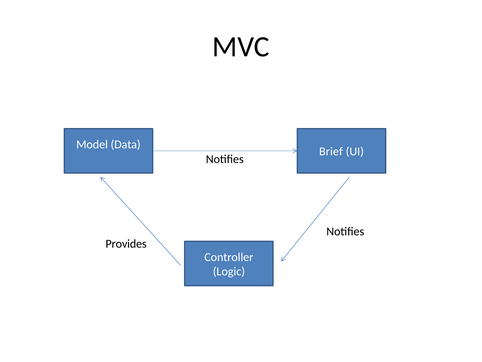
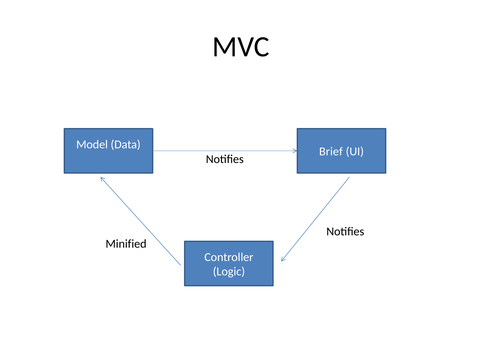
Provides: Provides -> Minified
